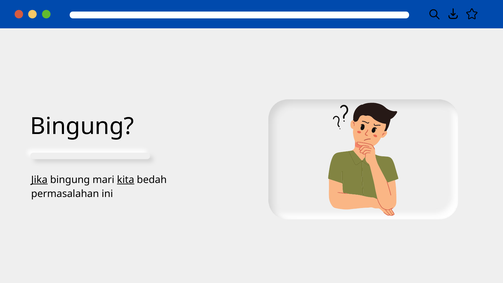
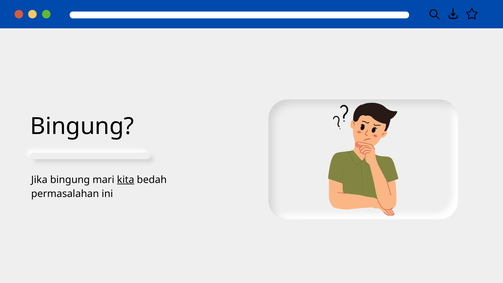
Jika underline: present -> none
